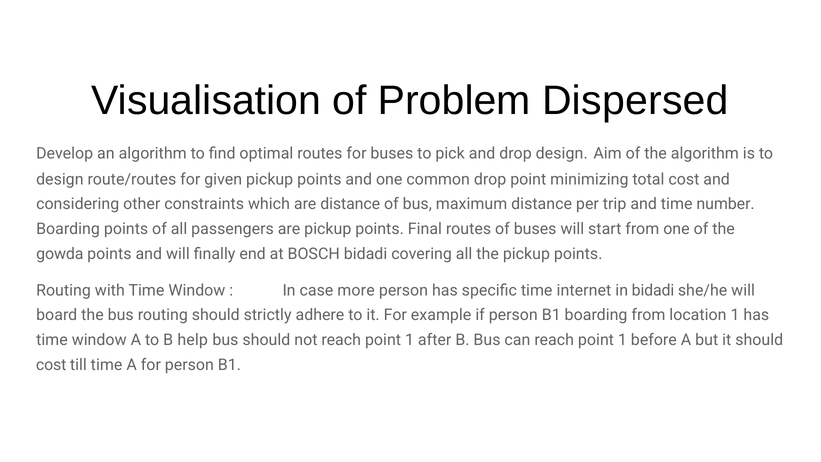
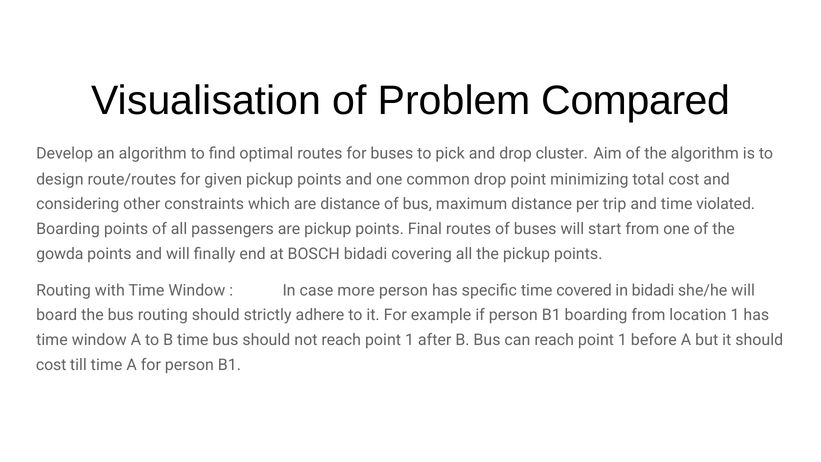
Dispersed: Dispersed -> Compared
drop design: design -> cluster
number: number -> violated
internet: internet -> covered
B help: help -> time
